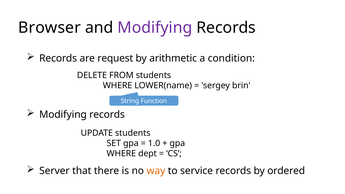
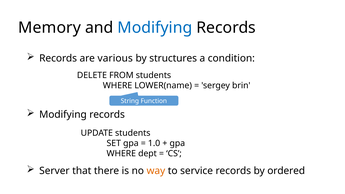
Browser: Browser -> Memory
Modifying at (155, 28) colour: purple -> blue
request: request -> various
arithmetic: arithmetic -> structures
